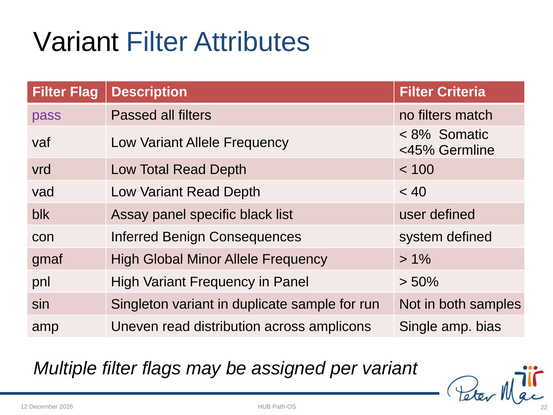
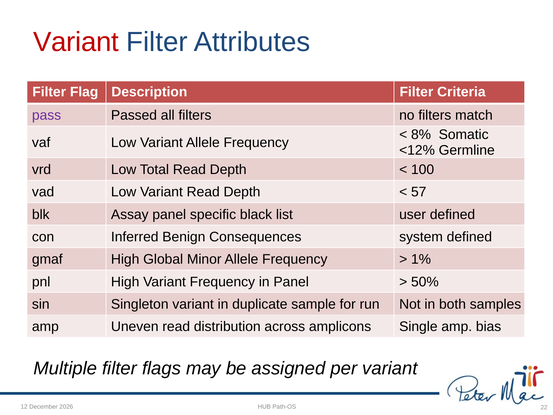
Variant at (76, 42) colour: black -> red
<45%: <45% -> <12%
40: 40 -> 57
